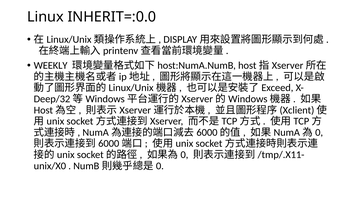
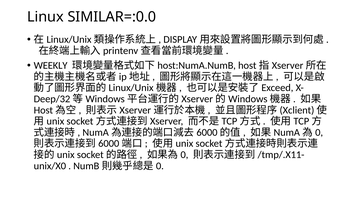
INHERIT=:0.0: INHERIT=:0.0 -> SIMILAR=:0.0
